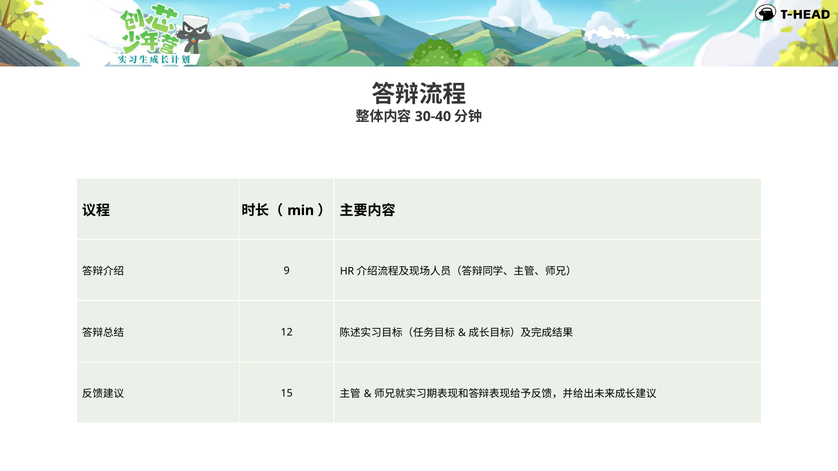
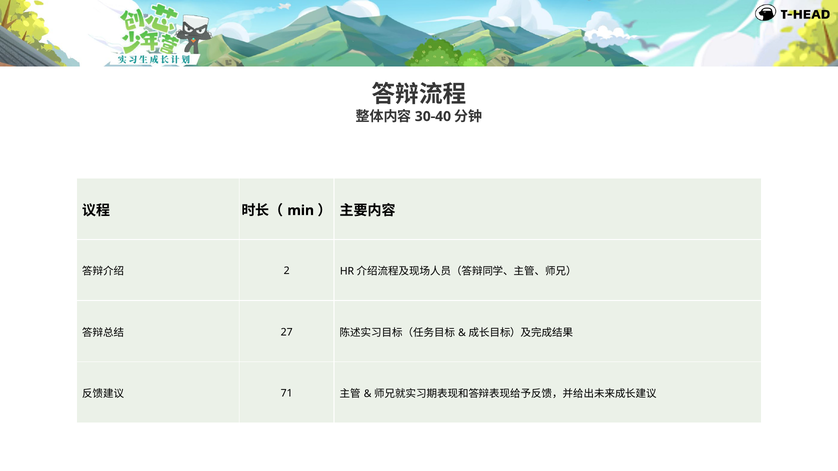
9: 9 -> 2
12: 12 -> 27
15: 15 -> 71
